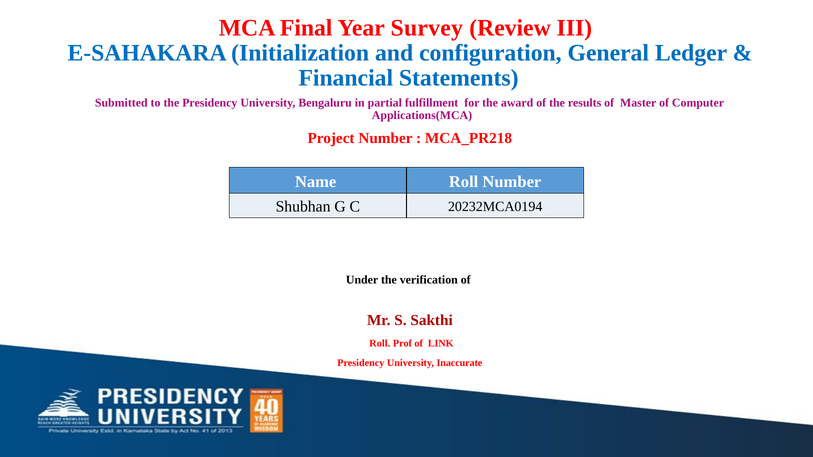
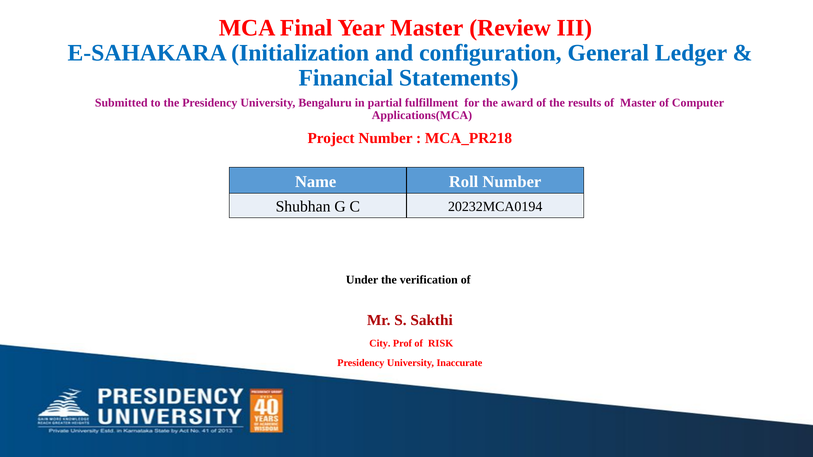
Year Survey: Survey -> Master
Roll at (380, 344): Roll -> City
LINK: LINK -> RISK
